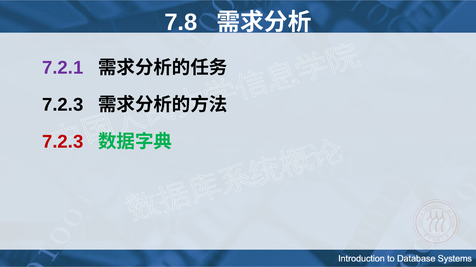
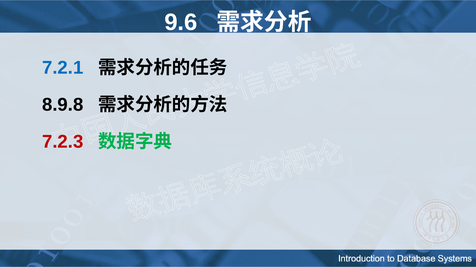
7.8: 7.8 -> 9.6
7.2.1 colour: purple -> blue
7.2.3 at (63, 105): 7.2.3 -> 8.9.8
